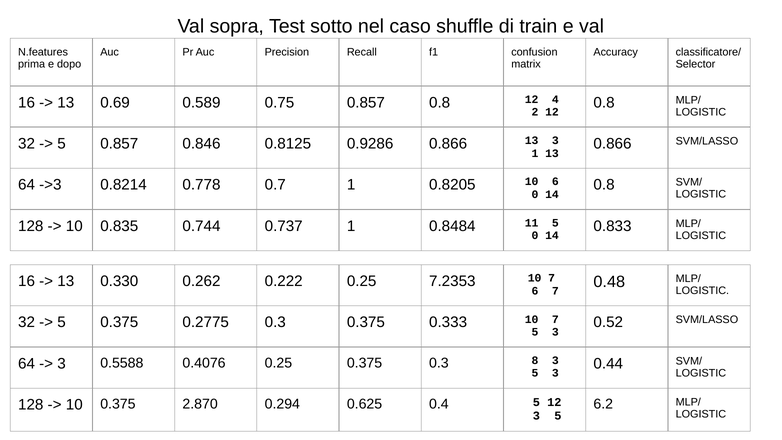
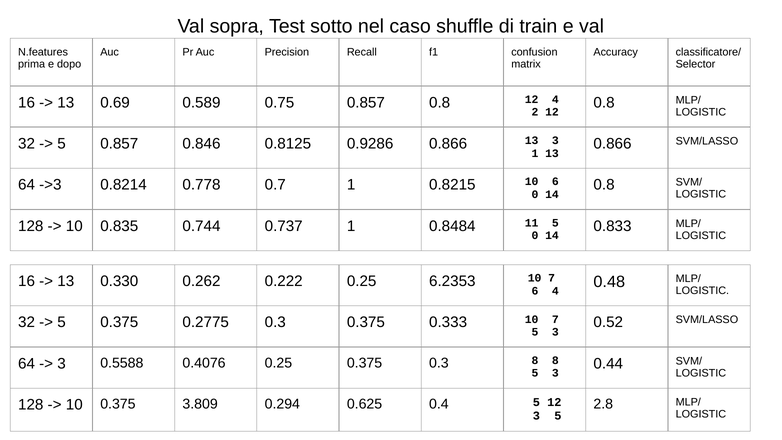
0.8205: 0.8205 -> 0.8215
7.2353: 7.2353 -> 6.2353
6 7: 7 -> 4
8 3: 3 -> 8
6.2: 6.2 -> 2.8
2.870: 2.870 -> 3.809
